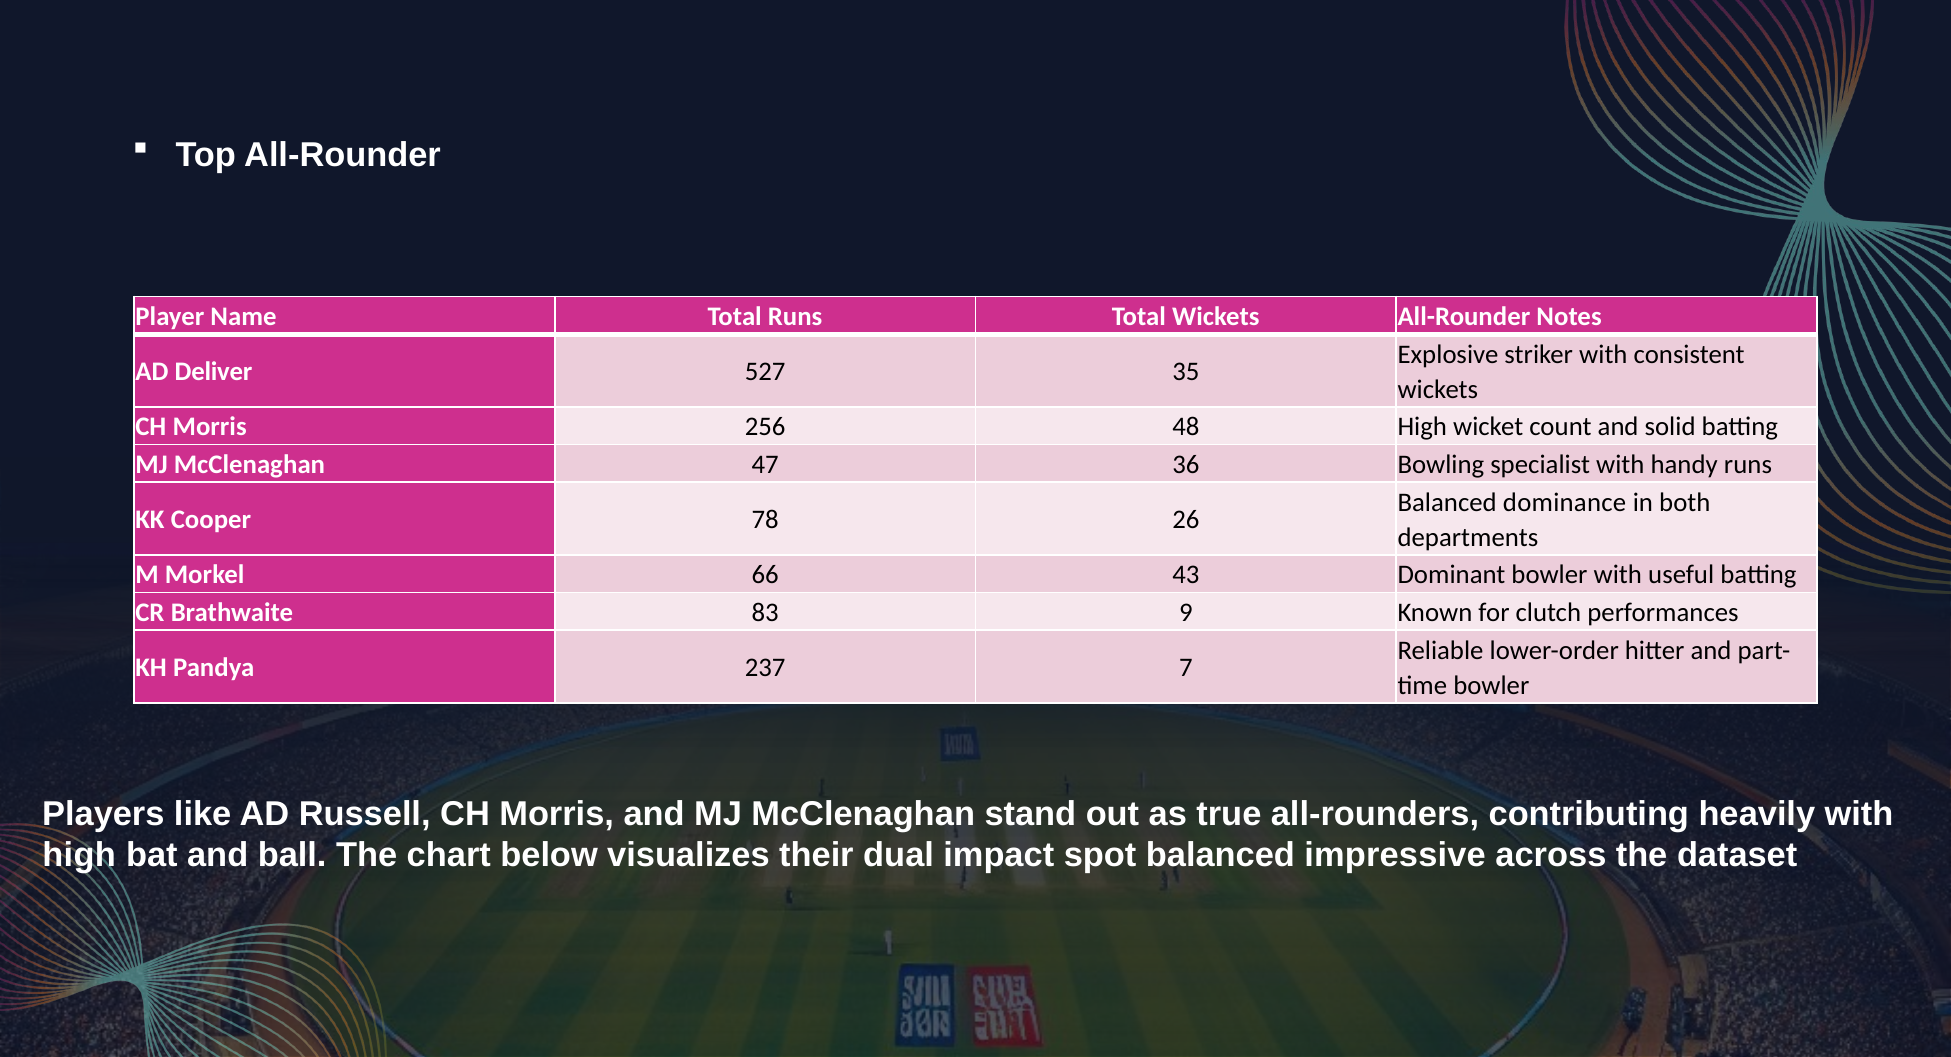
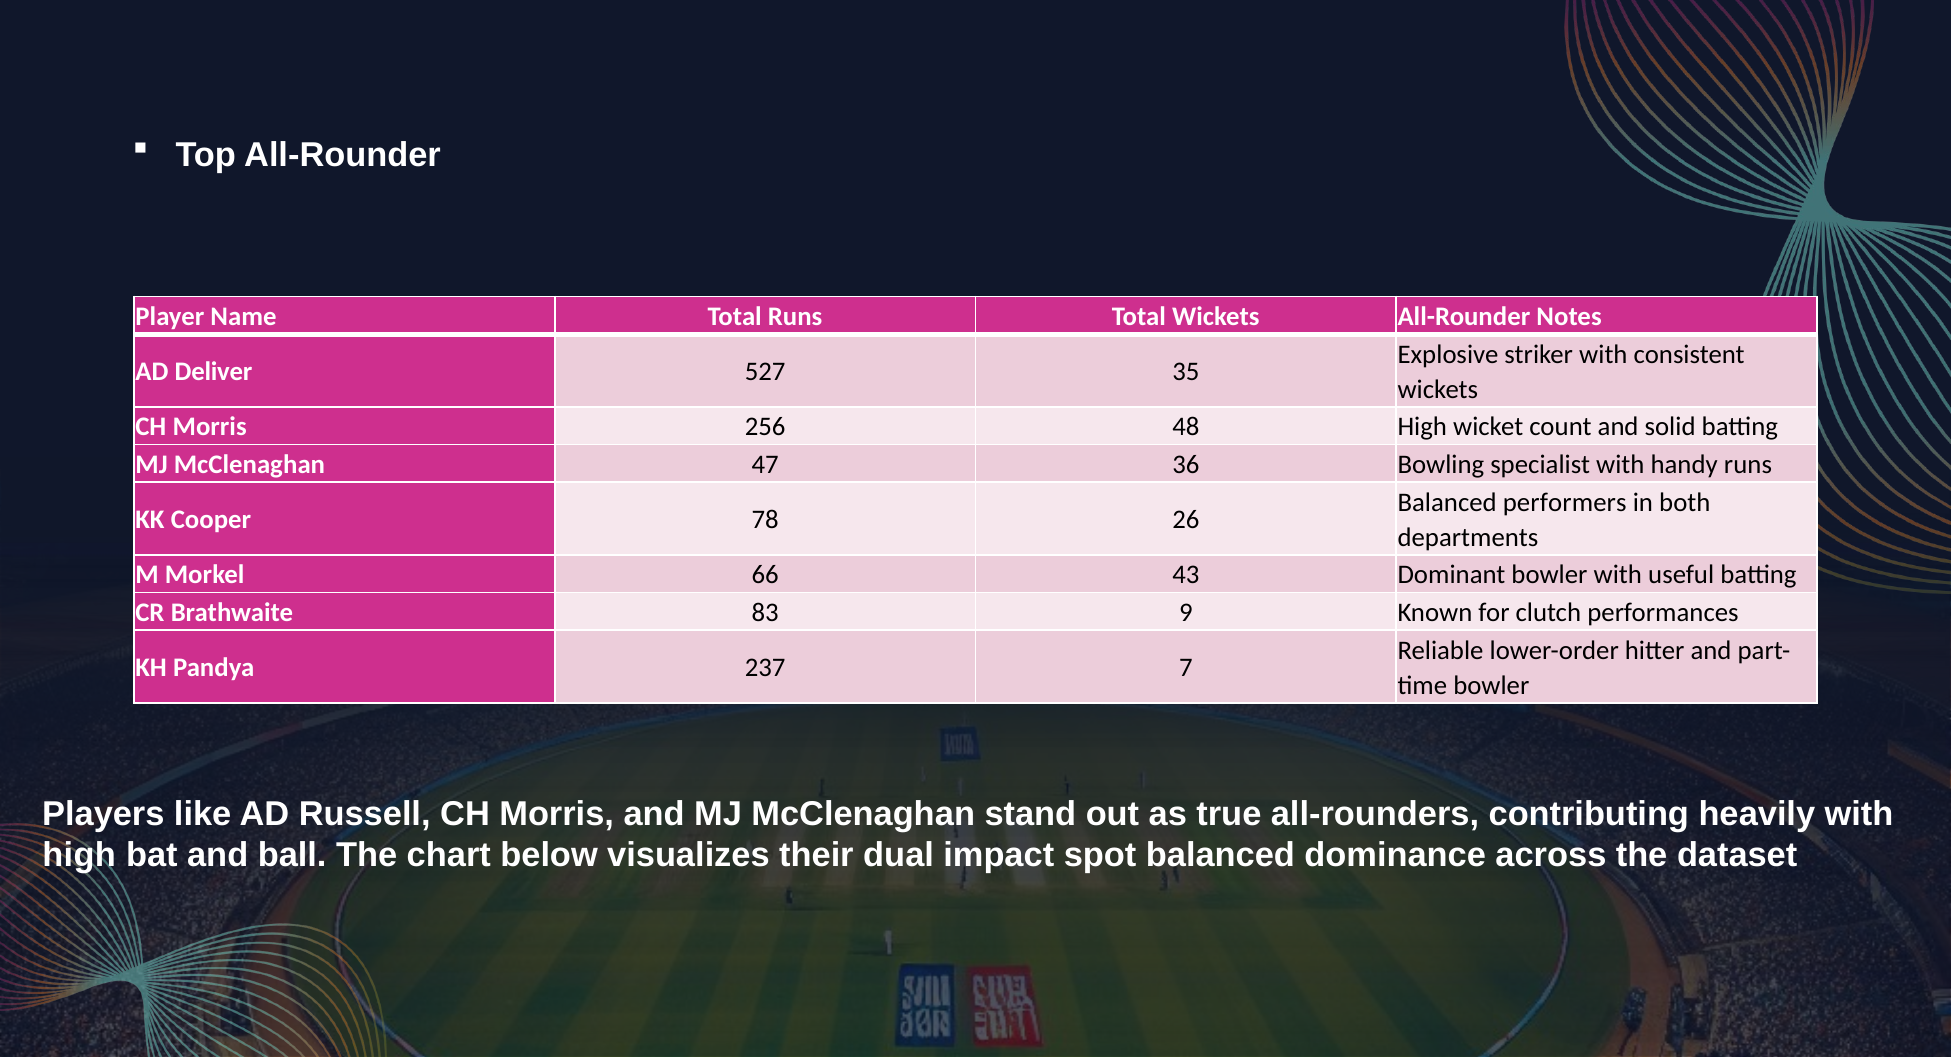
dominance: dominance -> performers
impressive: impressive -> dominance
